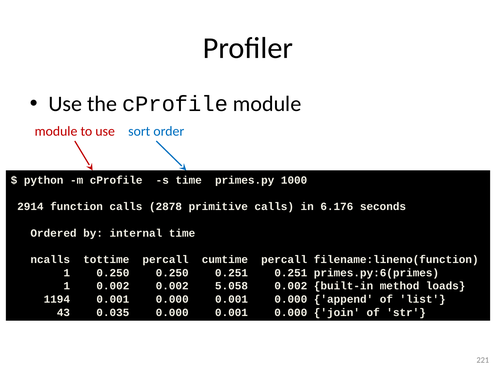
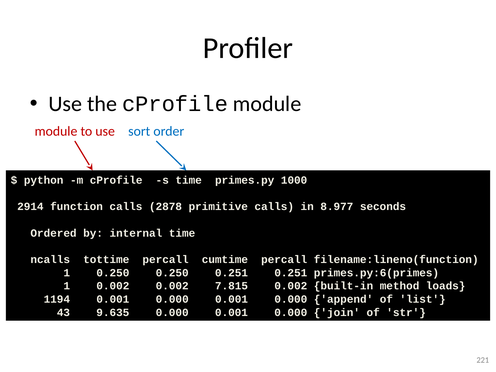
6.176: 6.176 -> 8.977
5.058: 5.058 -> 7.815
0.035: 0.035 -> 9.635
